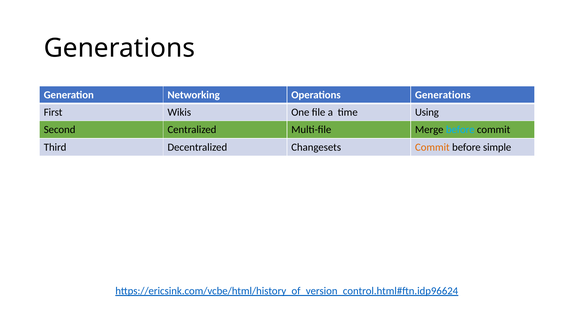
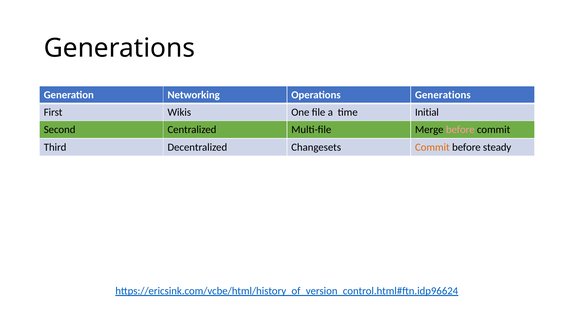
Using: Using -> Initial
before at (460, 130) colour: light blue -> pink
simple: simple -> steady
